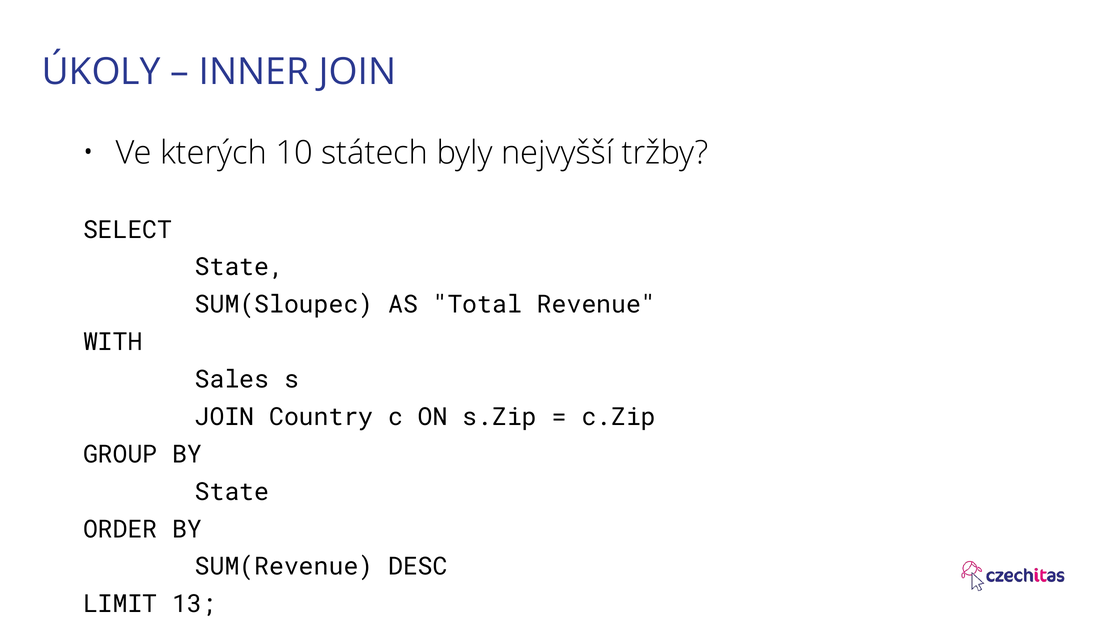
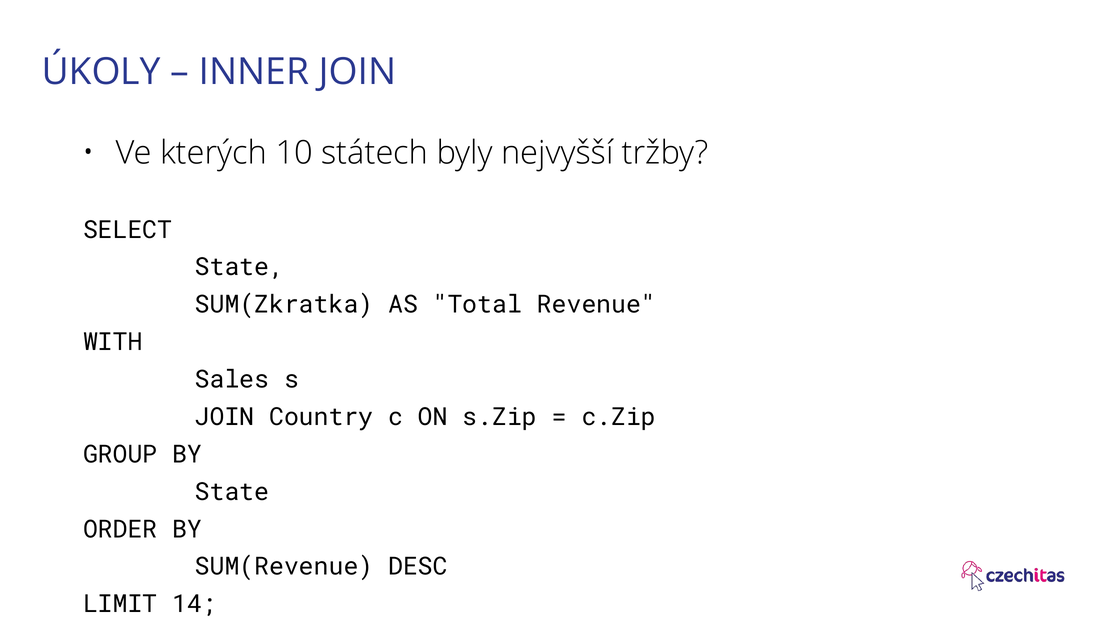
SUM(Sloupec: SUM(Sloupec -> SUM(Zkratka
13: 13 -> 14
